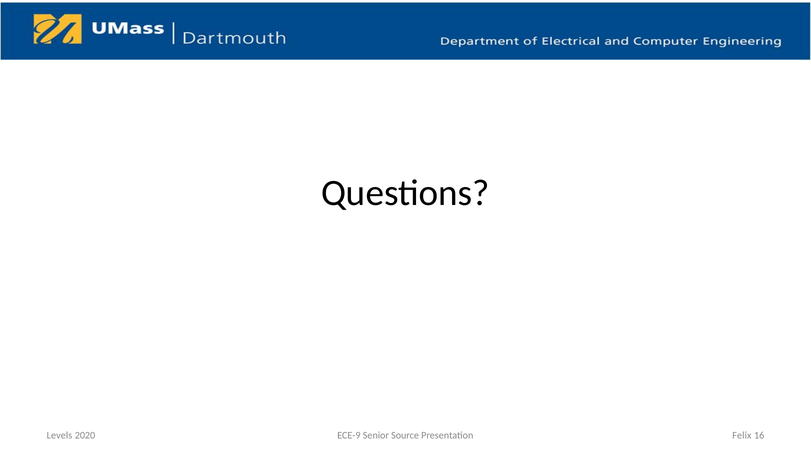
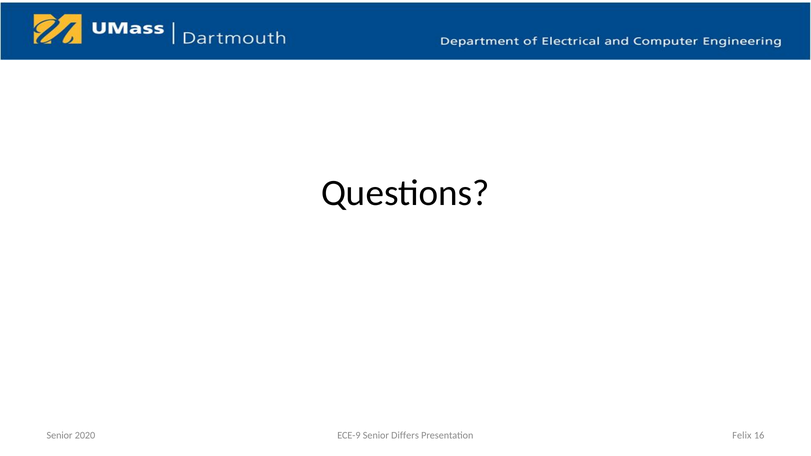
Levels at (59, 436): Levels -> Senior
Source: Source -> Differs
